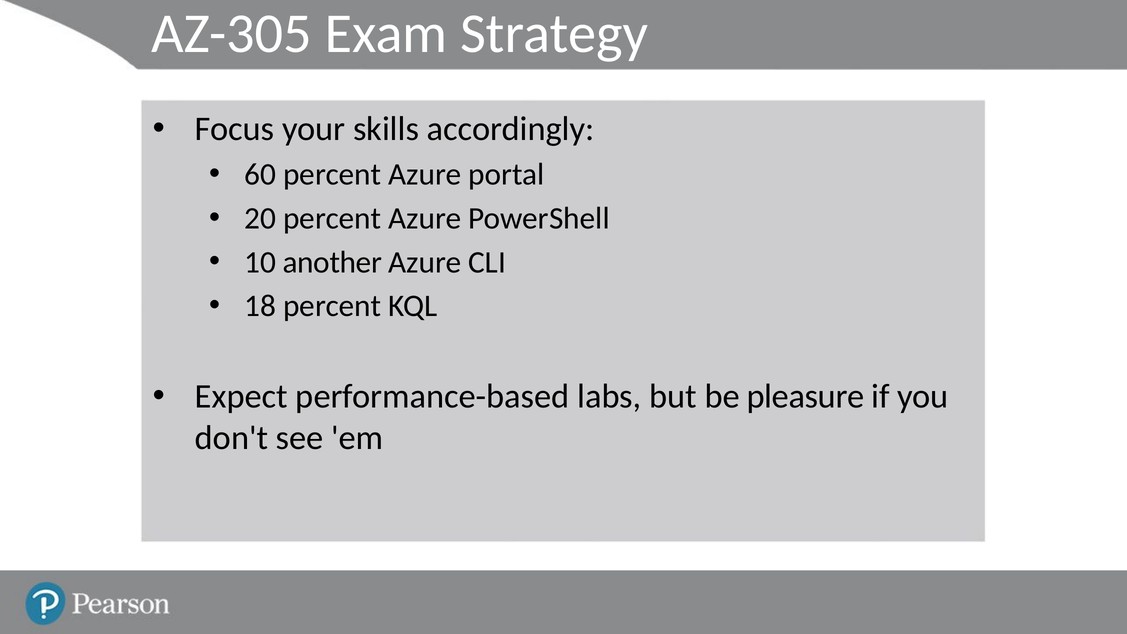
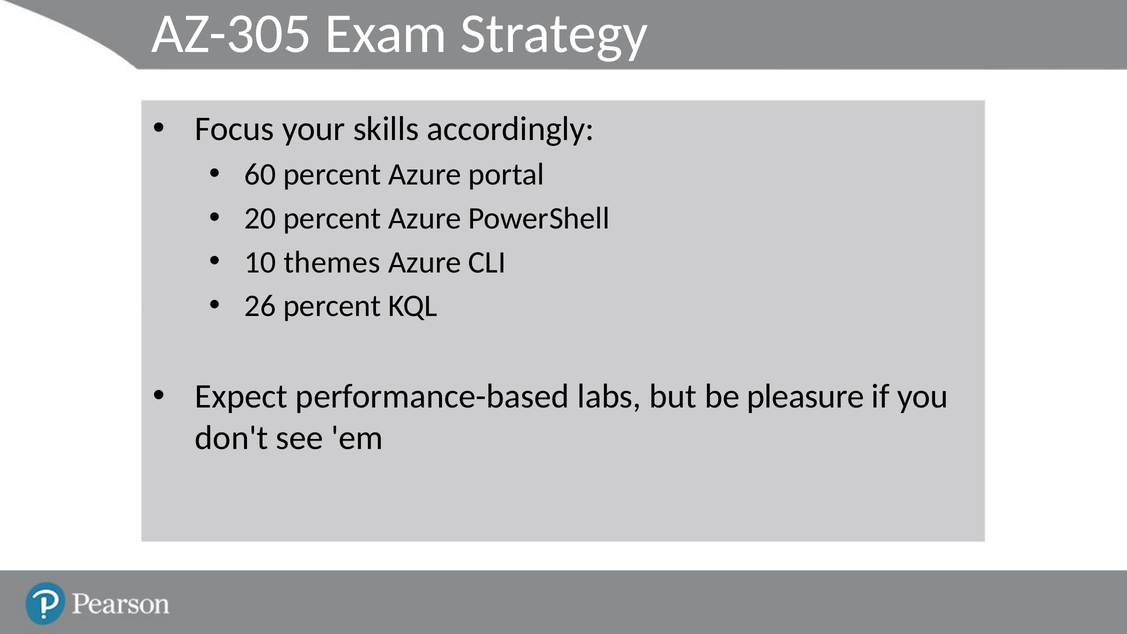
another: another -> themes
18: 18 -> 26
